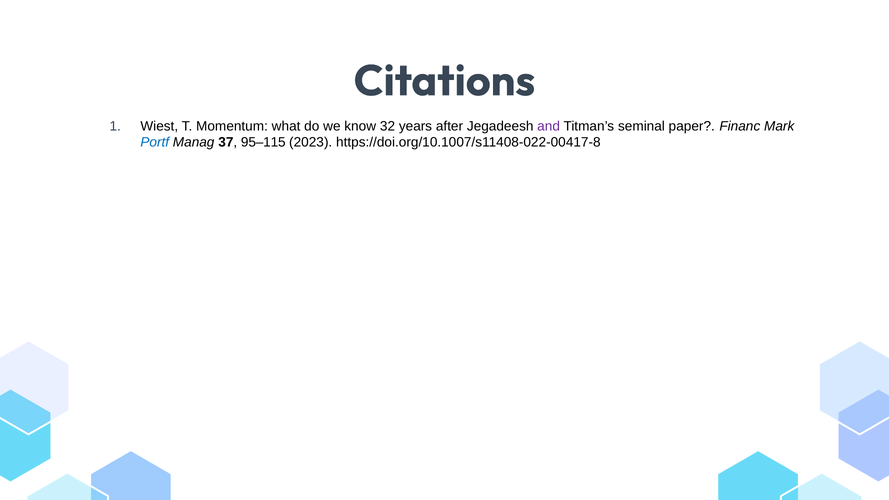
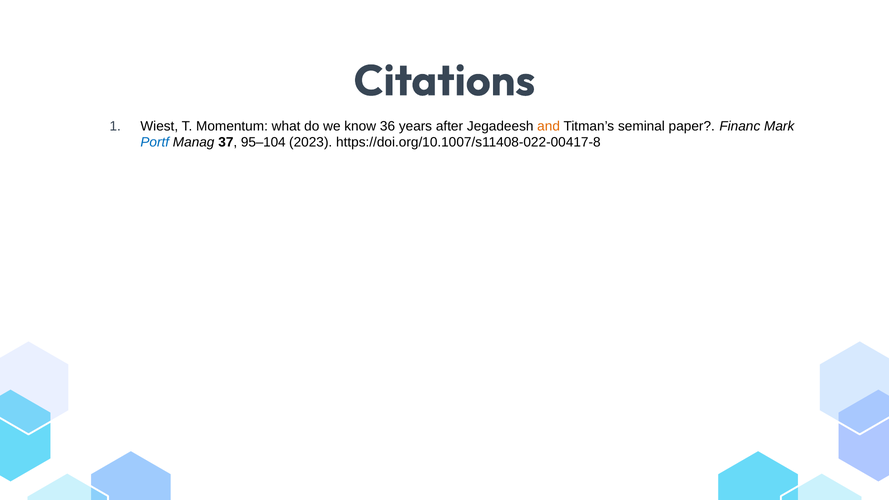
32: 32 -> 36
and colour: purple -> orange
95–115: 95–115 -> 95–104
